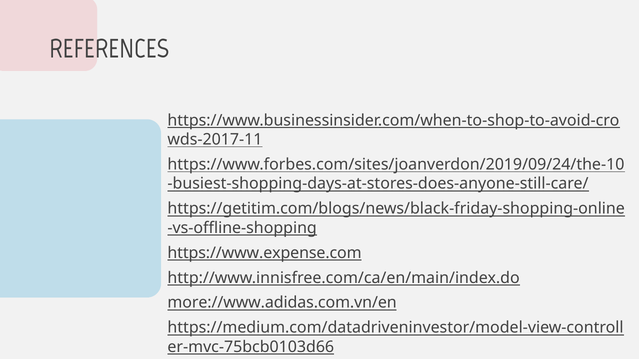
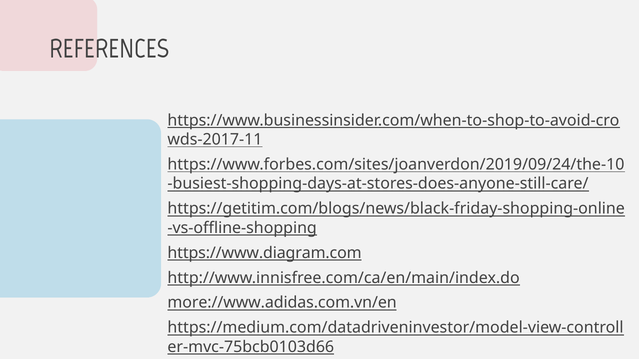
https://www.expense.com: https://www.expense.com -> https://www.diagram.com
